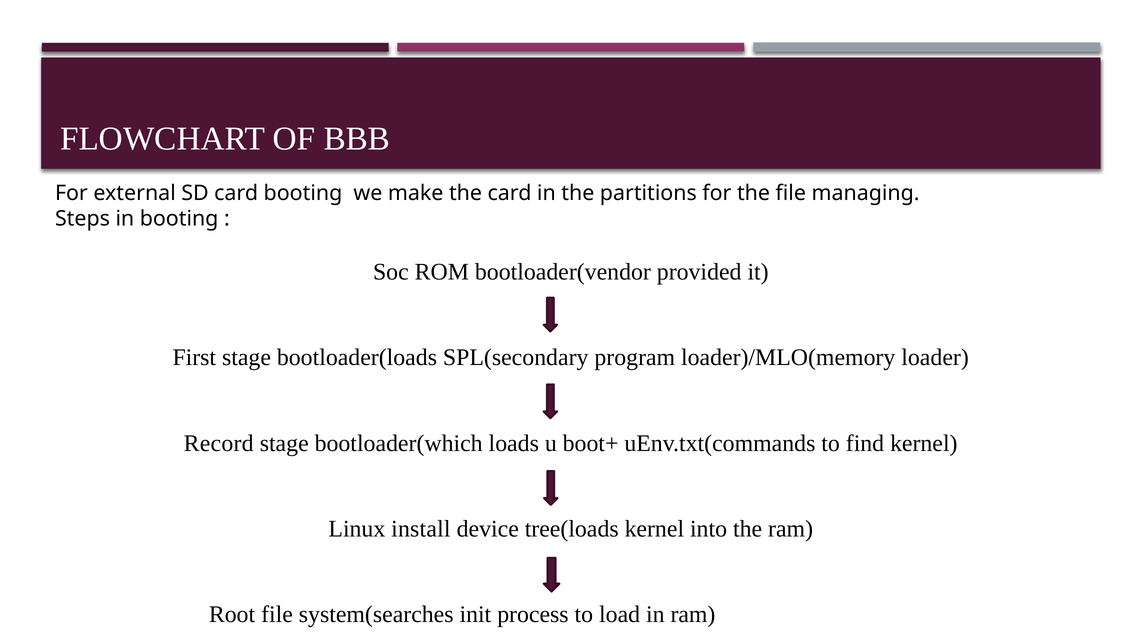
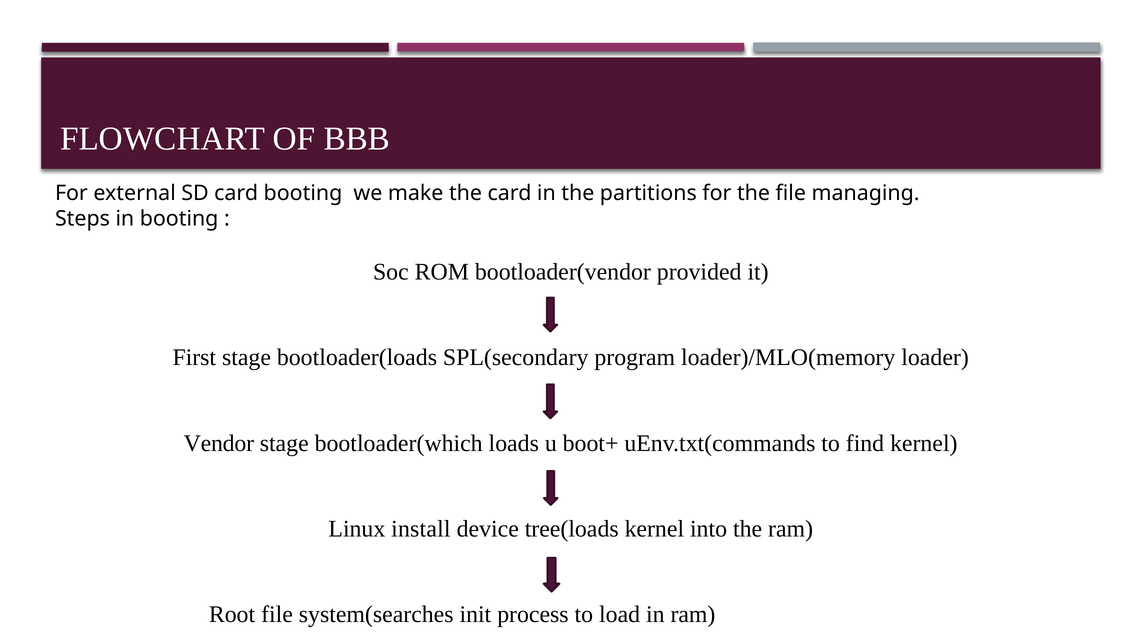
Record: Record -> Vendor
